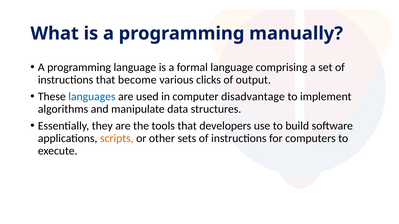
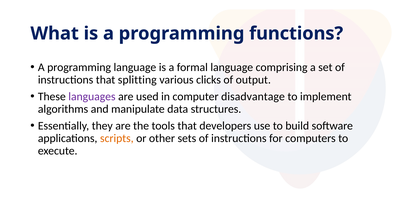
manually: manually -> functions
become: become -> splitting
languages colour: blue -> purple
